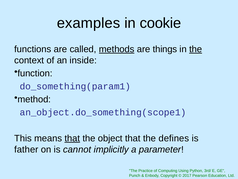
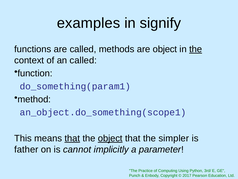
cookie: cookie -> signify
methods underline: present -> none
are things: things -> object
an inside: inside -> called
object at (110, 138) underline: none -> present
defines: defines -> simpler
